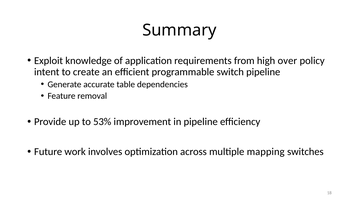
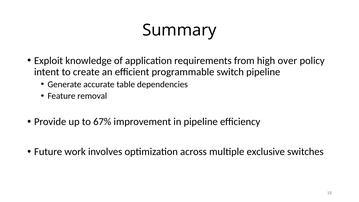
53%: 53% -> 67%
mapping: mapping -> exclusive
